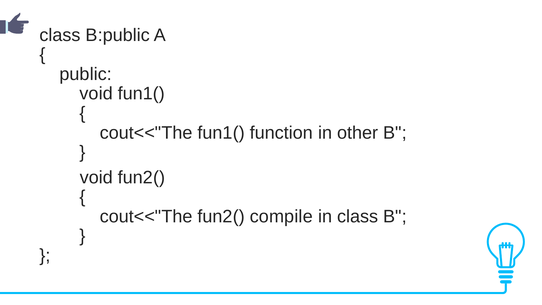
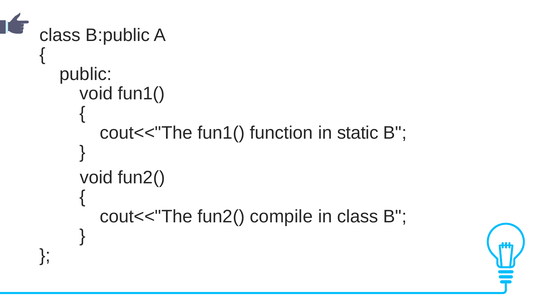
other: other -> static
